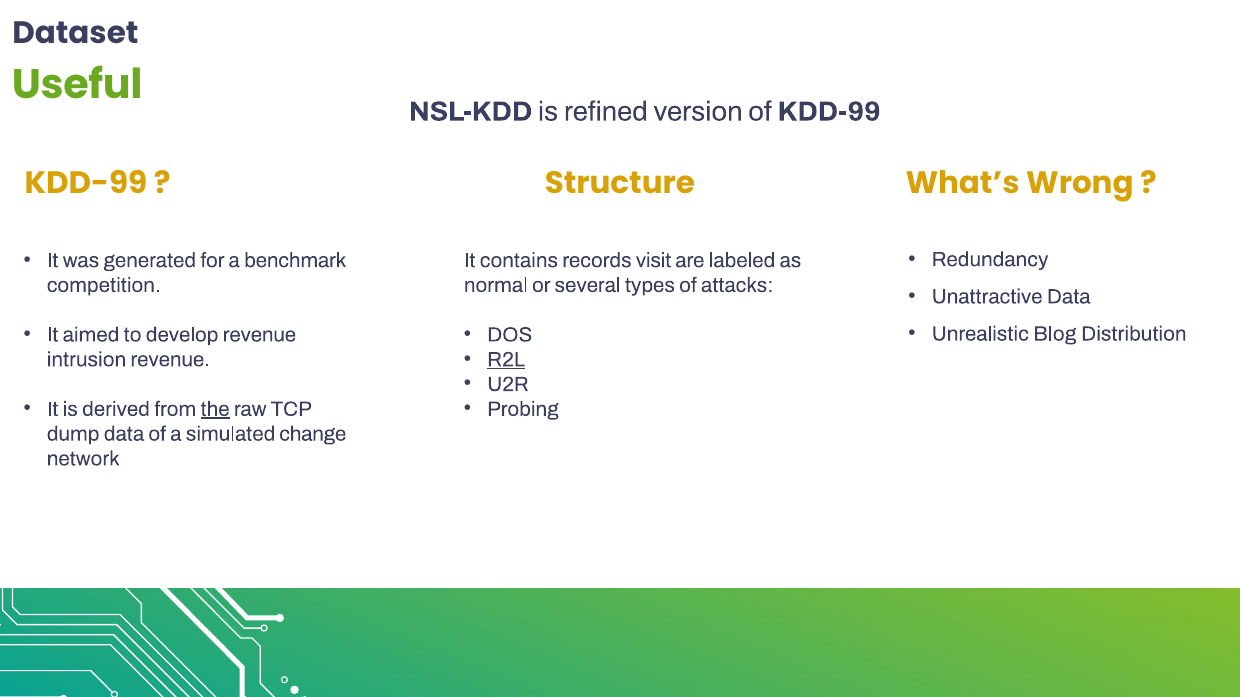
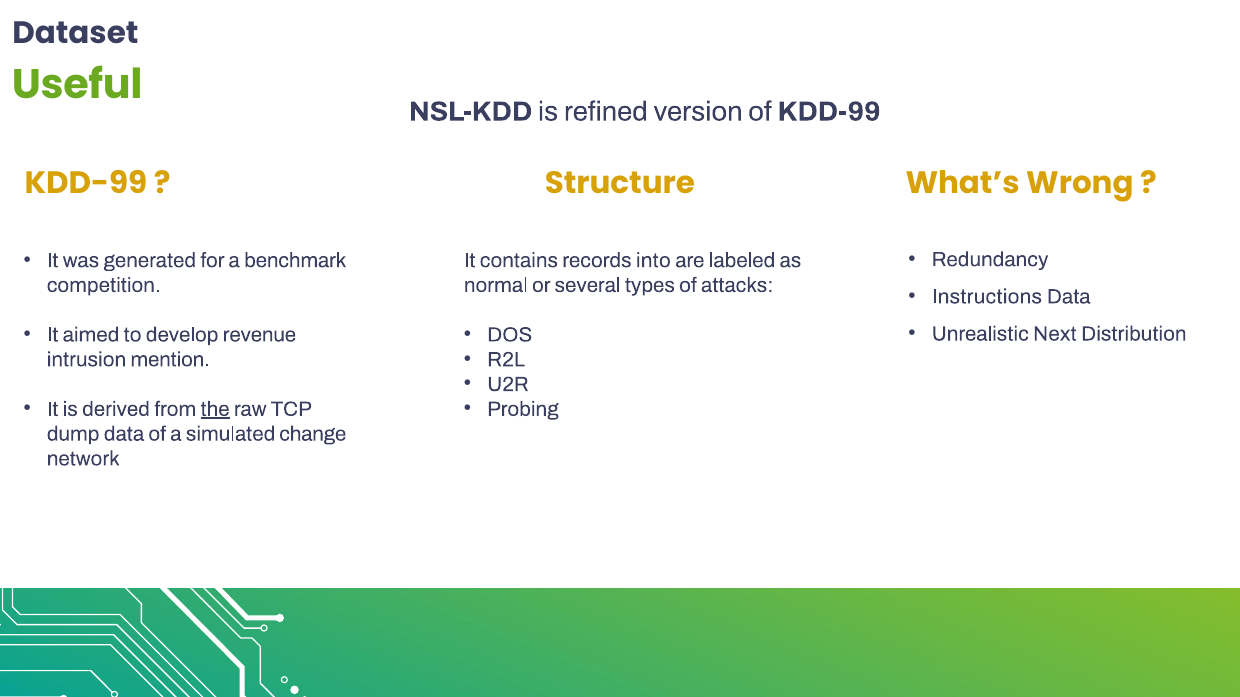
visit: visit -> into
Unattractive: Unattractive -> Instructions
Blog: Blog -> Next
R2L underline: present -> none
intrusion revenue: revenue -> mention
